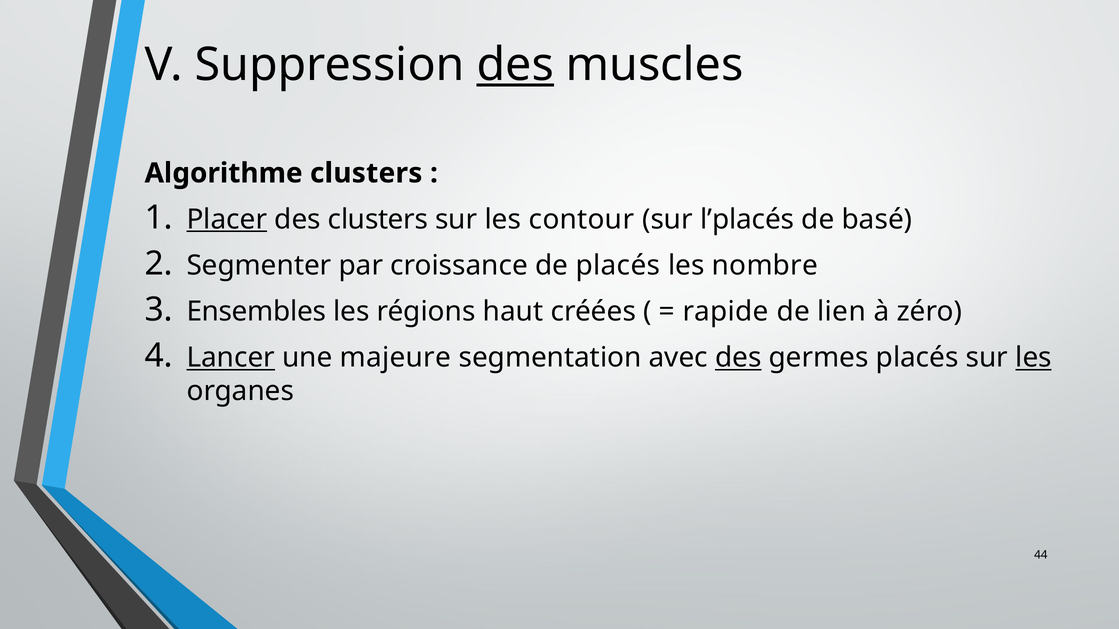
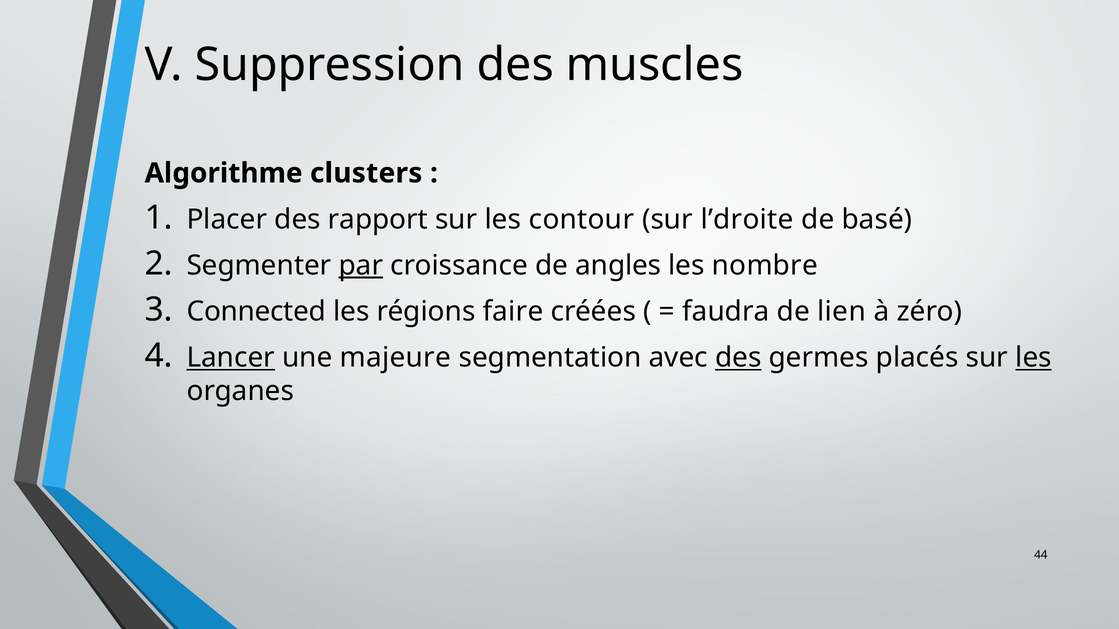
des at (515, 65) underline: present -> none
Placer underline: present -> none
des clusters: clusters -> rapport
l’placés: l’placés -> l’droite
par underline: none -> present
de placés: placés -> angles
Ensembles: Ensembles -> Connected
haut: haut -> faire
rapide: rapide -> faudra
